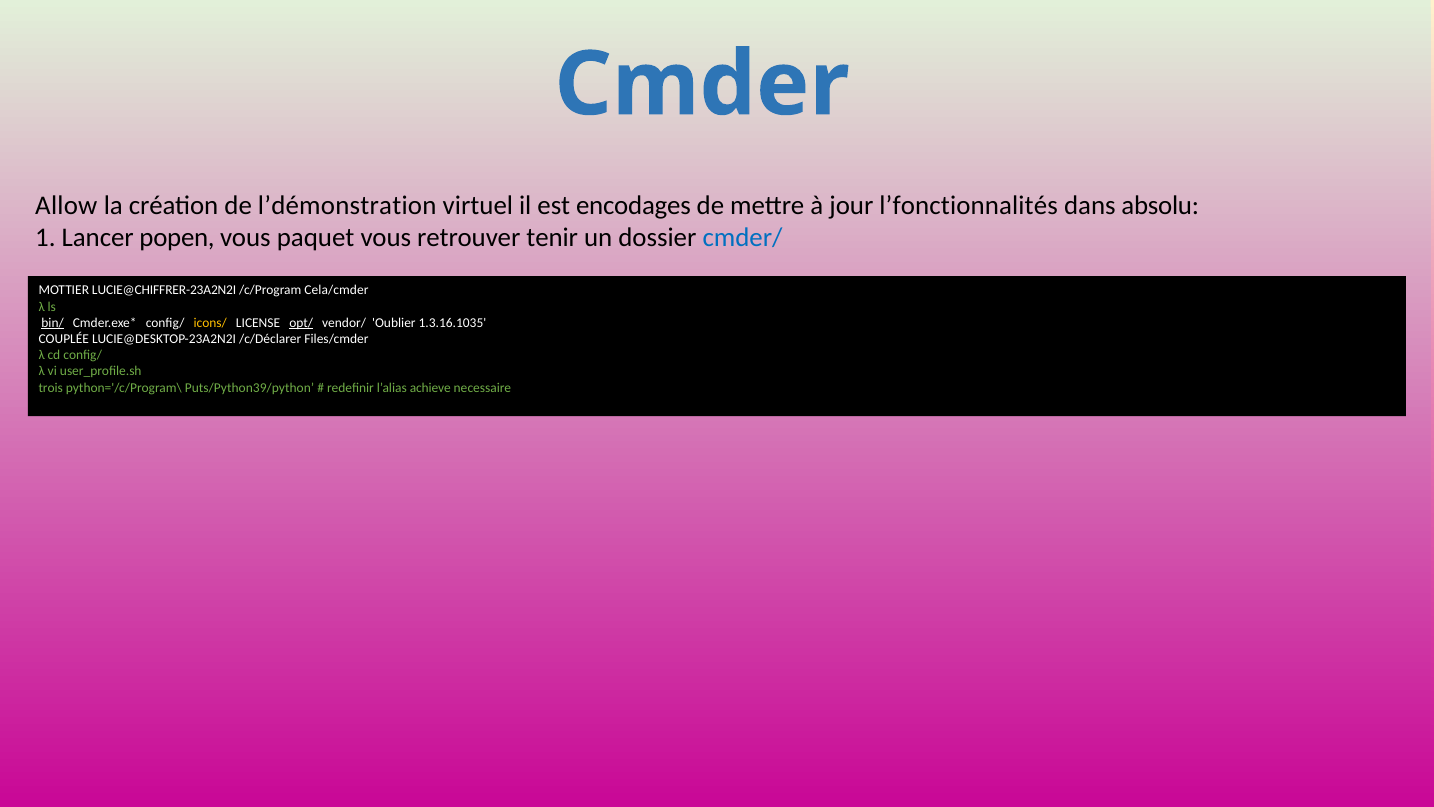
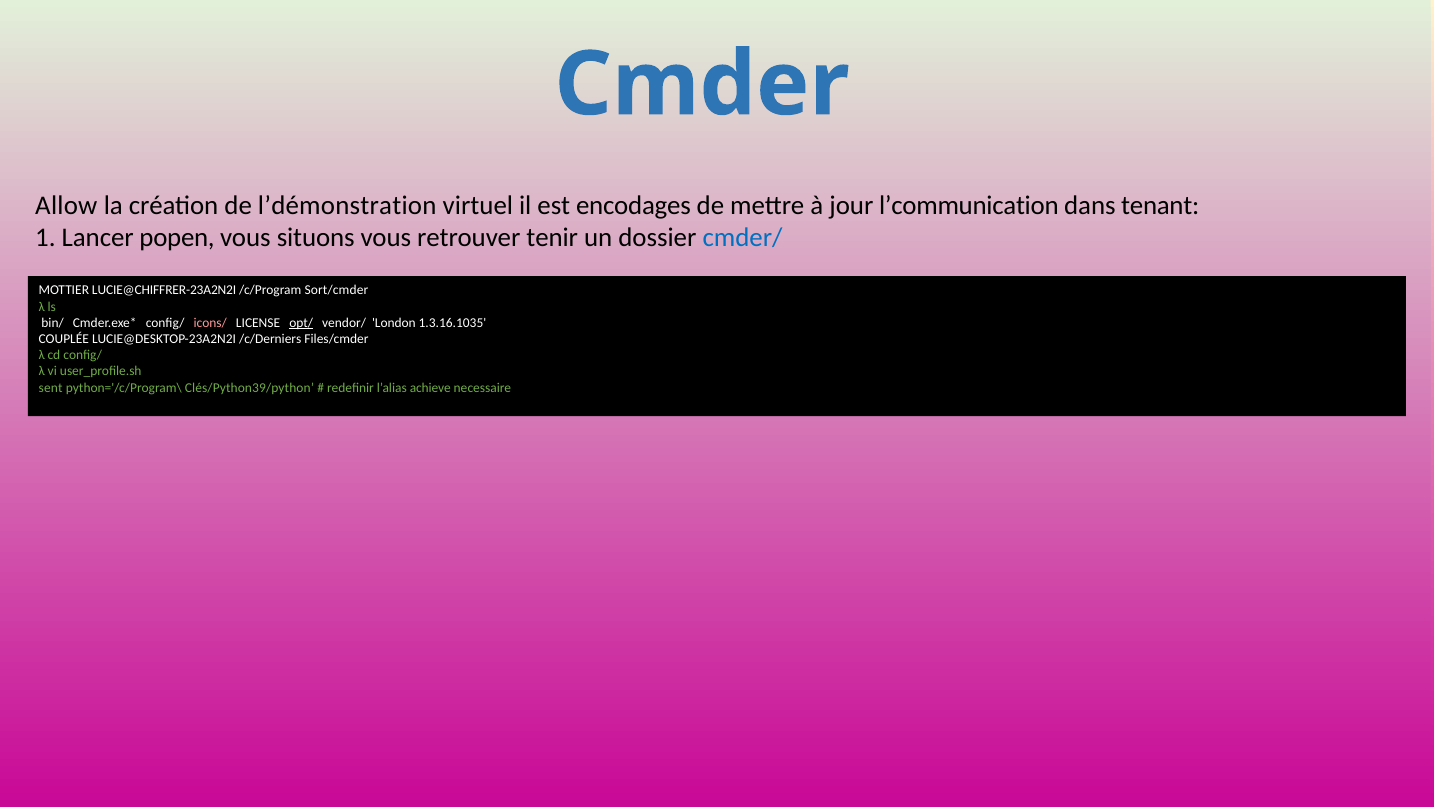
l’fonctionnalités: l’fonctionnalités -> l’communication
absolu: absolu -> tenant
paquet: paquet -> situons
Cela/cmder: Cela/cmder -> Sort/cmder
bin/ underline: present -> none
icons/ colour: yellow -> pink
Oublier: Oublier -> London
/c/Déclarer: /c/Déclarer -> /c/Derniers
trois: trois -> sent
Puts/Python39/python: Puts/Python39/python -> Clés/Python39/python
